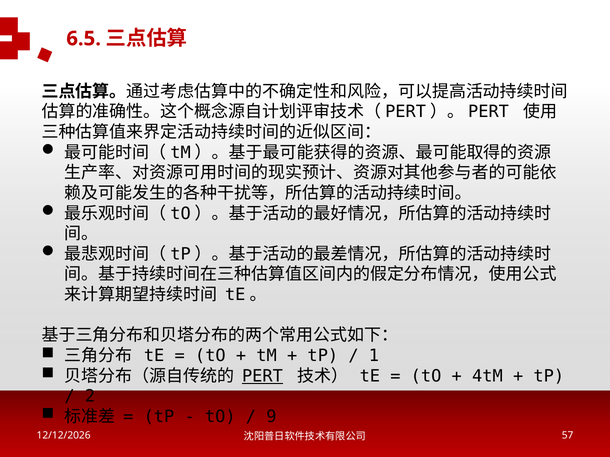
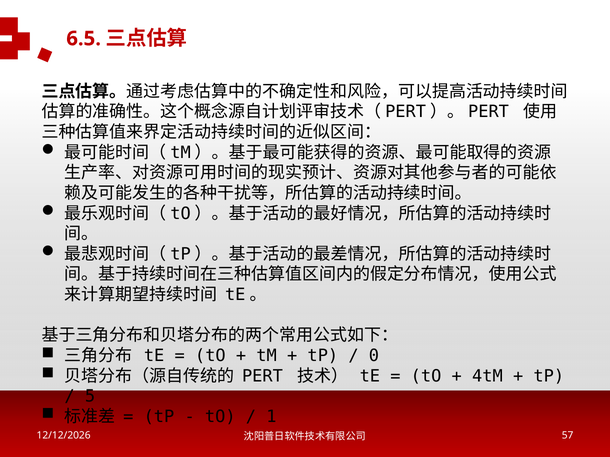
1: 1 -> 0
PERT underline: present -> none
2: 2 -> 5
9: 9 -> 1
